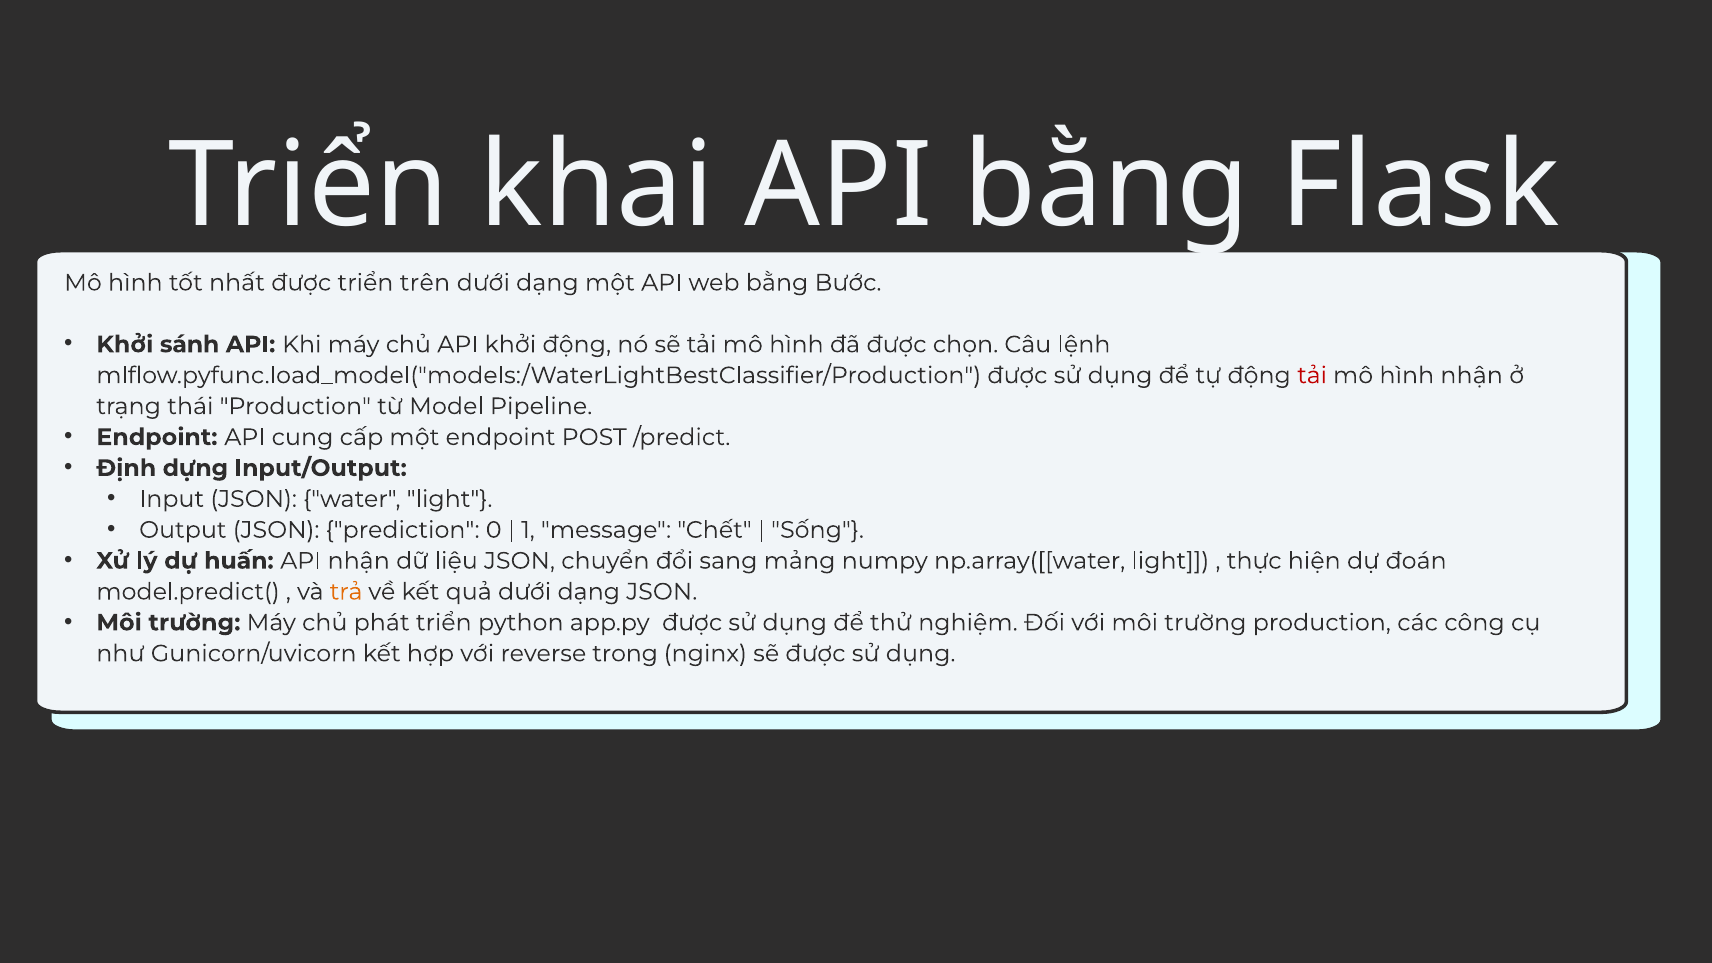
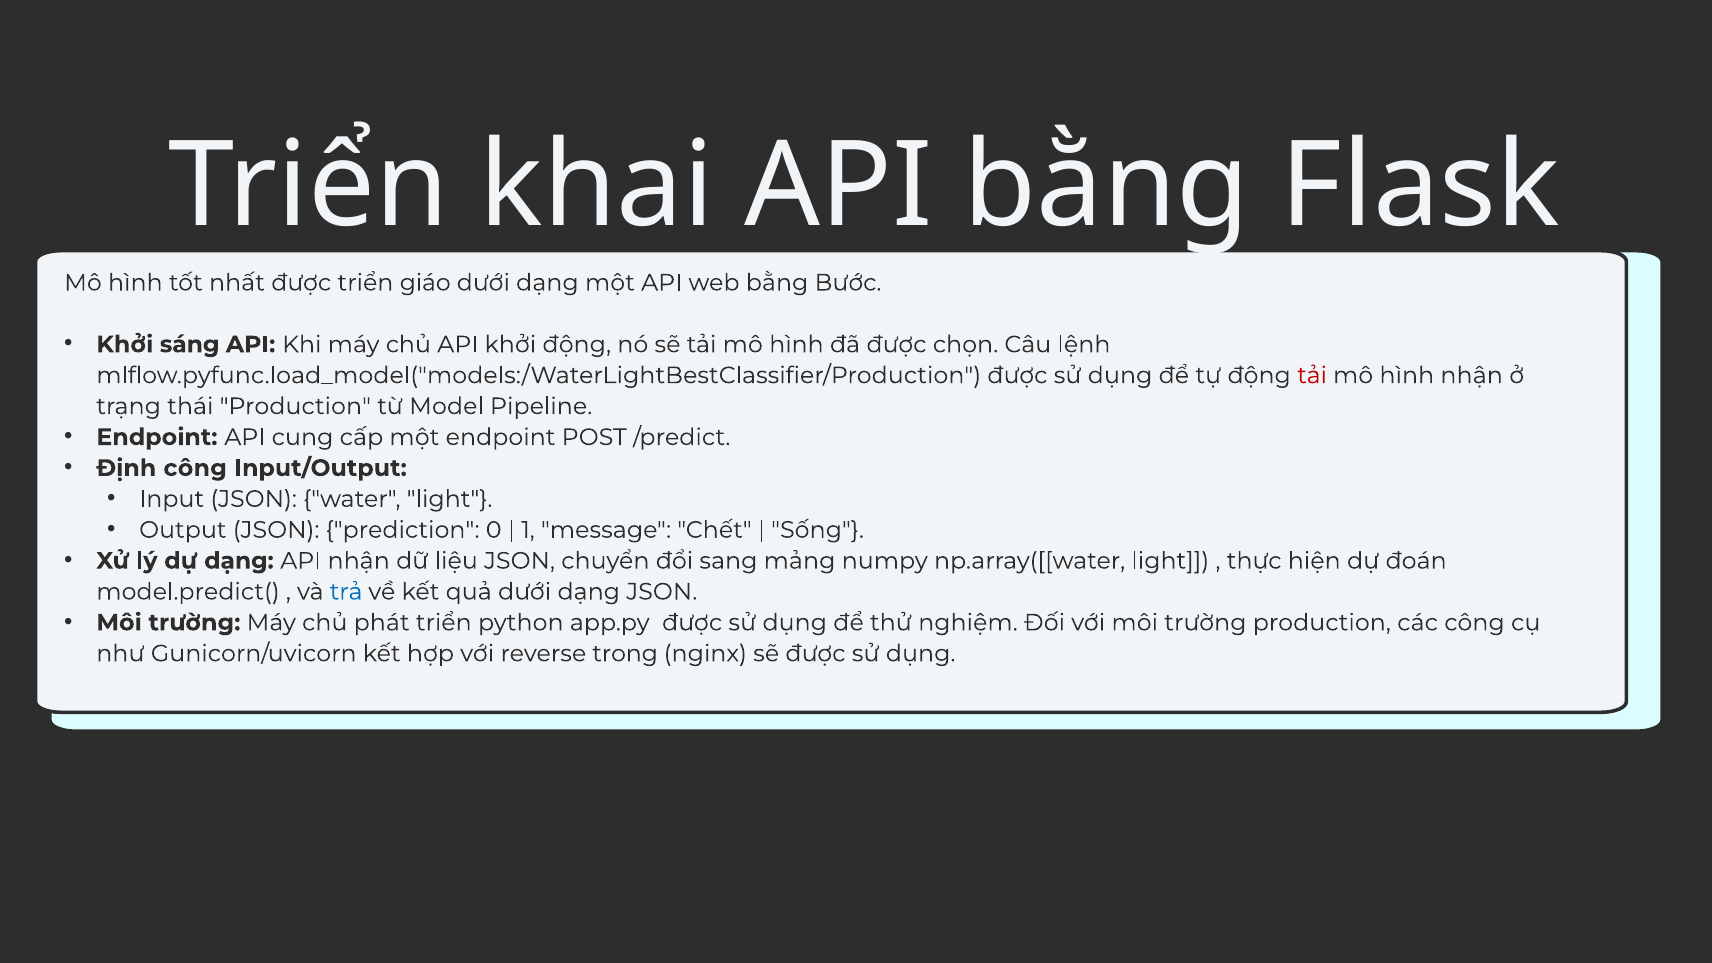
trên: trên -> giáo
sánh: sánh -> sáng
Định dựng: dựng -> công
dự huấn: huấn -> dạng
trả colour: orange -> blue
